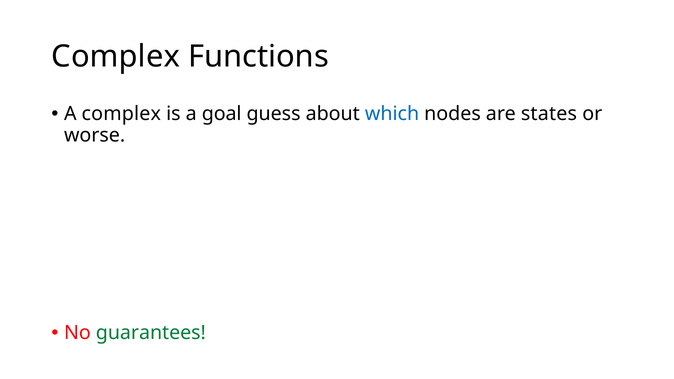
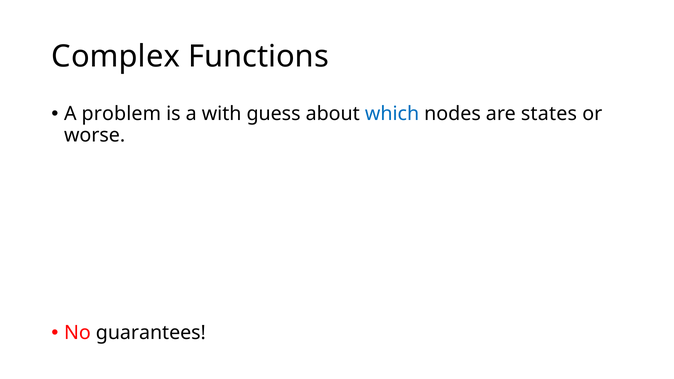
A complex: complex -> problem
goal: goal -> with
guarantees colour: green -> black
